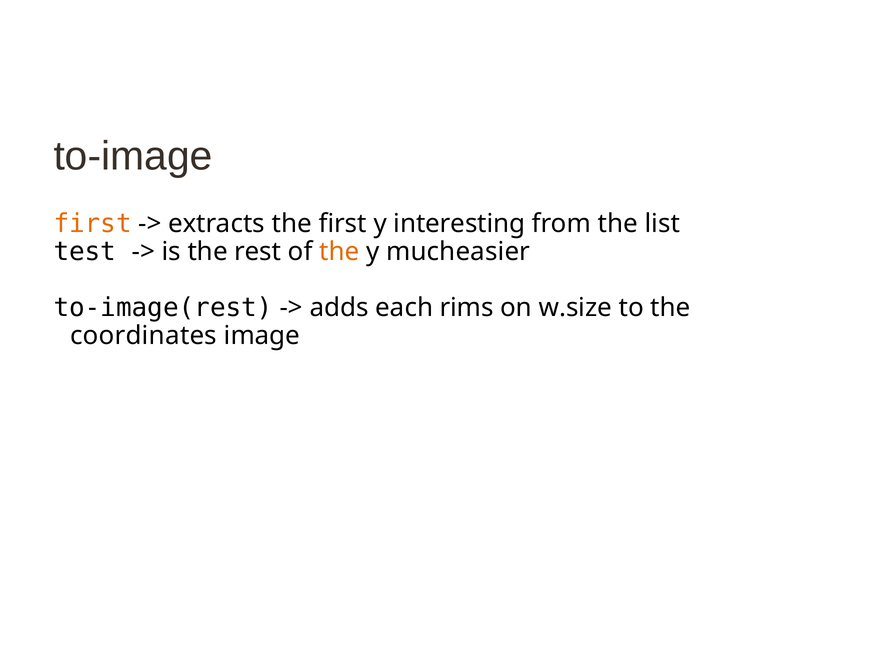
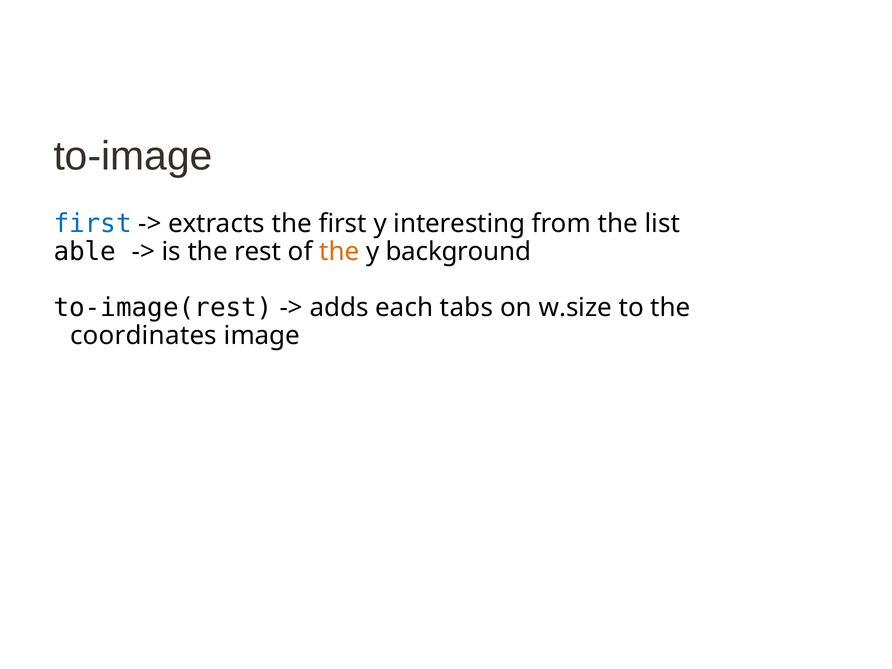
first at (93, 224) colour: orange -> blue
test: test -> able
mucheasier: mucheasier -> background
rims: rims -> tabs
